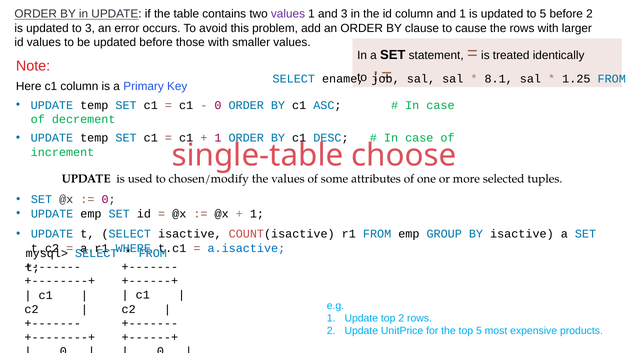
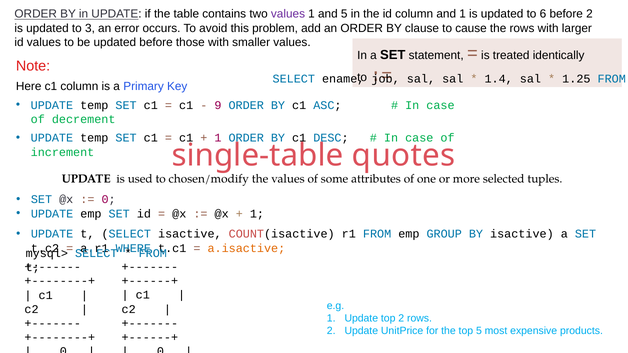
and 3: 3 -> 5
to 5: 5 -> 6
8.1: 8.1 -> 1.4
0 at (218, 105): 0 -> 9
choose: choose -> quotes
a.isactive colour: blue -> orange
